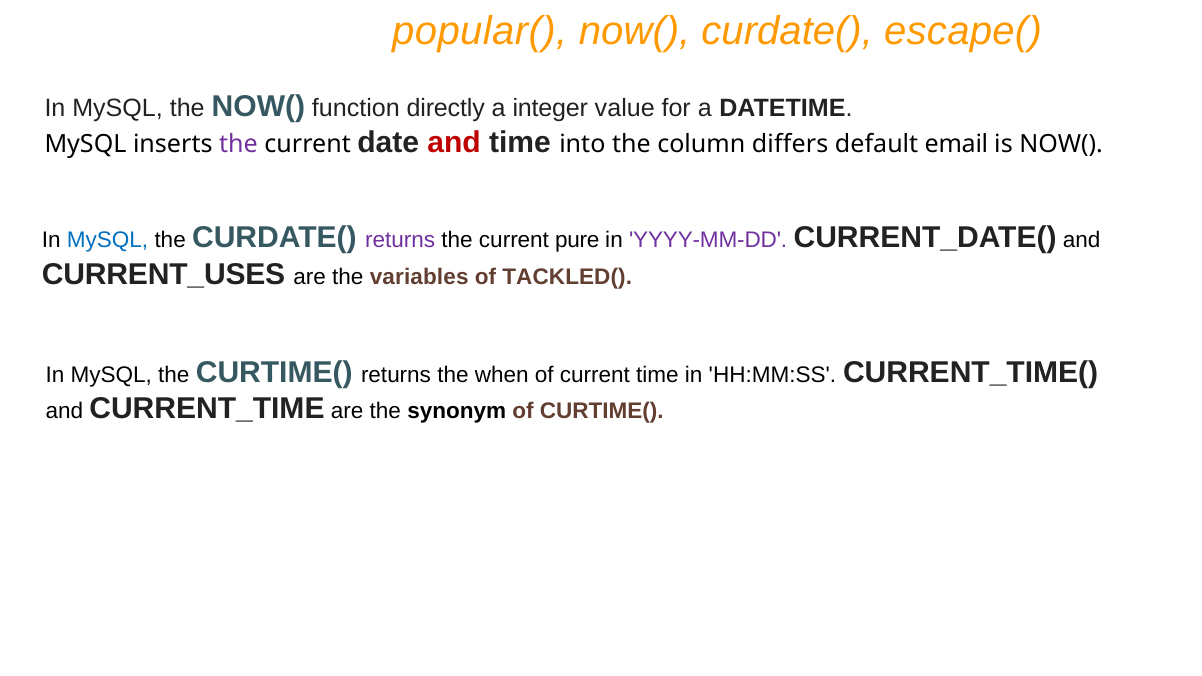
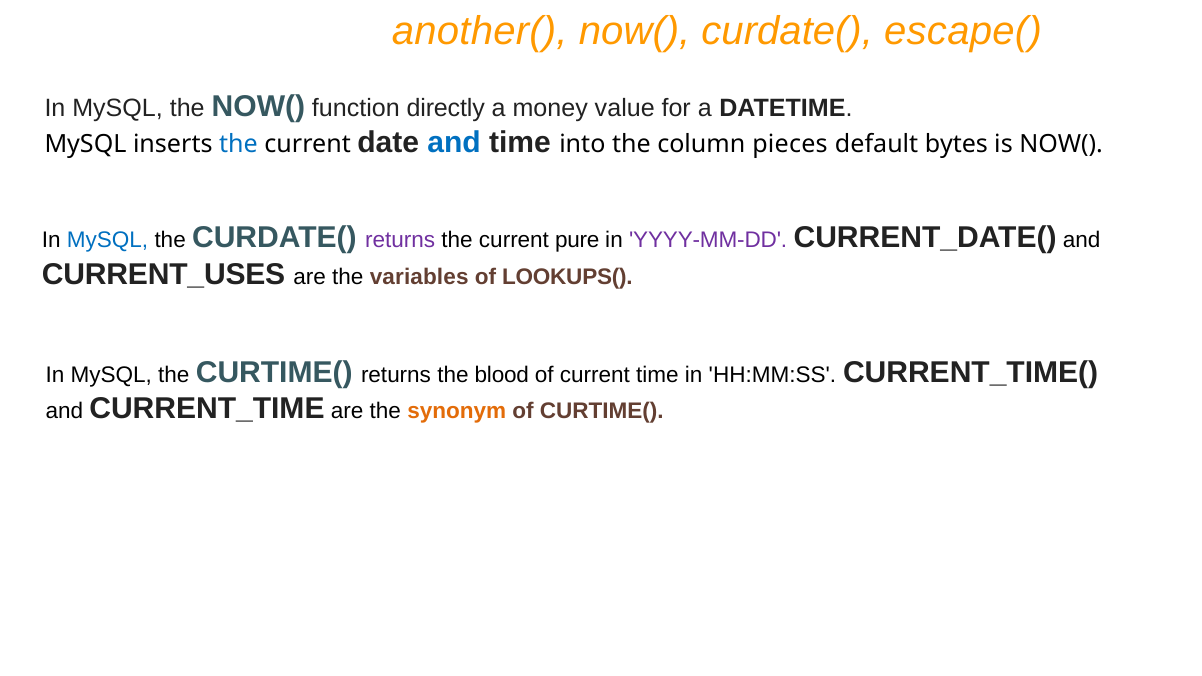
popular(: popular( -> another(
integer: integer -> money
the at (238, 144) colour: purple -> blue
and at (454, 143) colour: red -> blue
differs: differs -> pieces
email: email -> bytes
TACKLED(: TACKLED( -> LOOKUPS(
when: when -> blood
synonym colour: black -> orange
